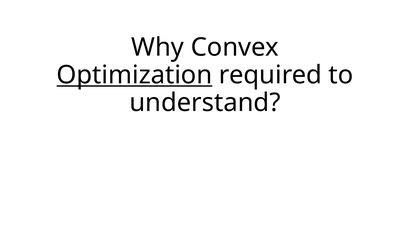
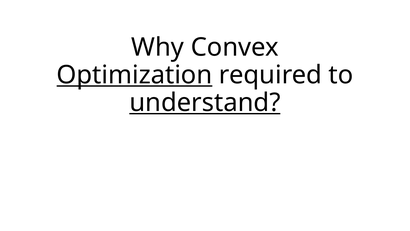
understand underline: none -> present
